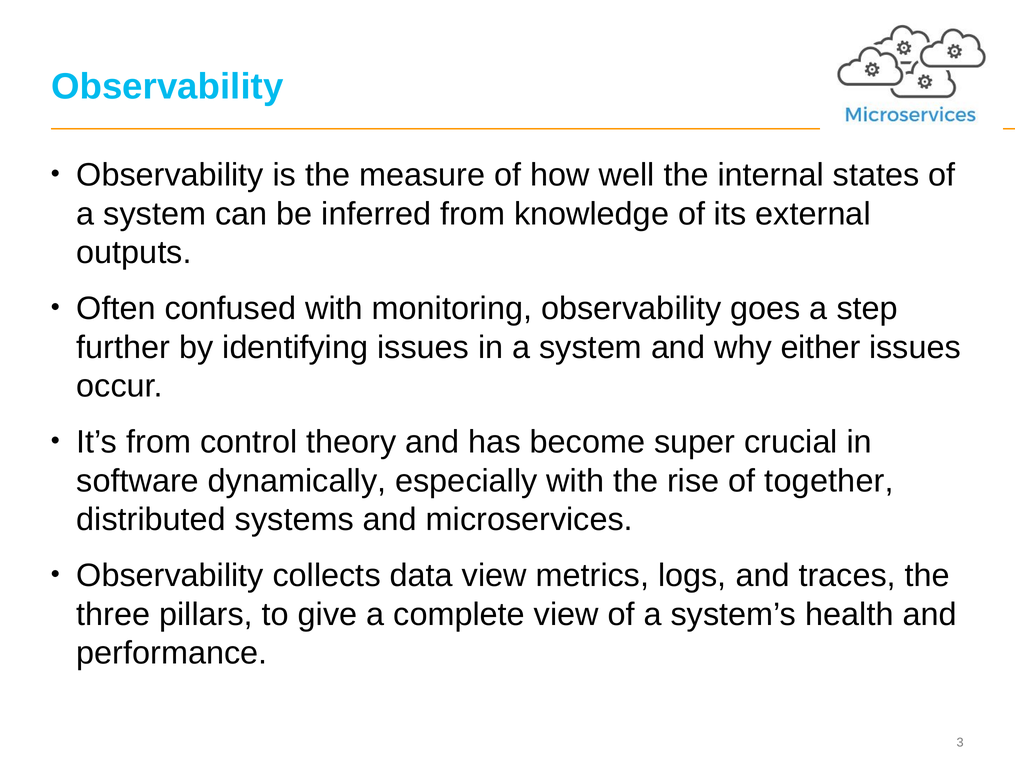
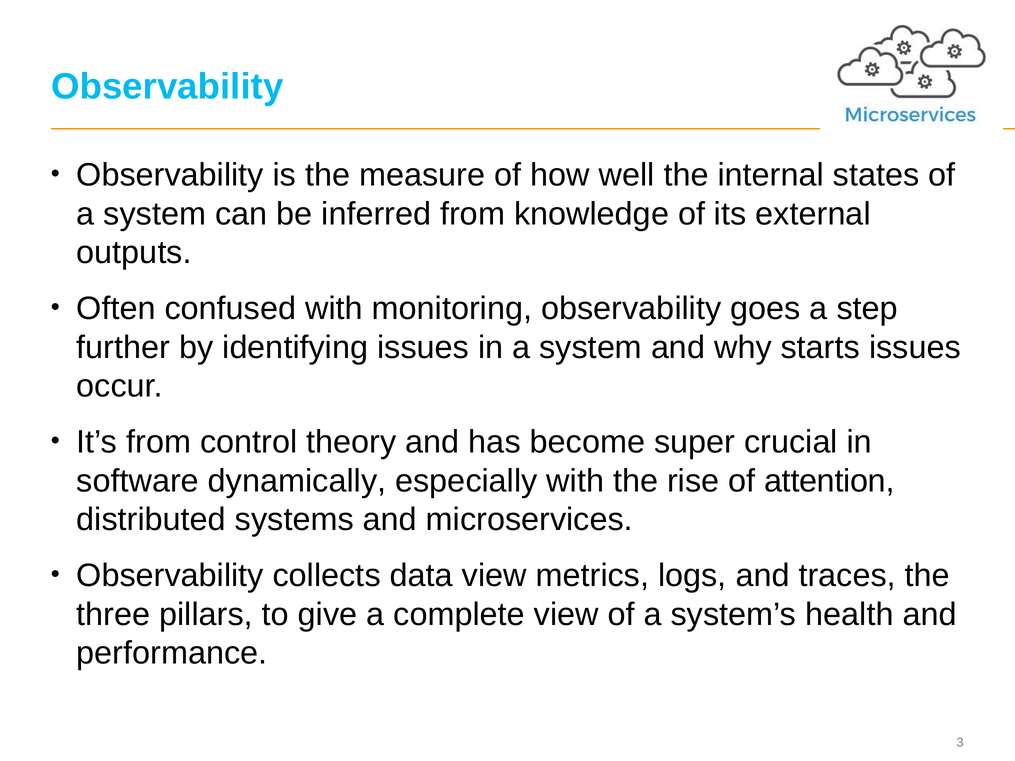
either: either -> starts
together: together -> attention
